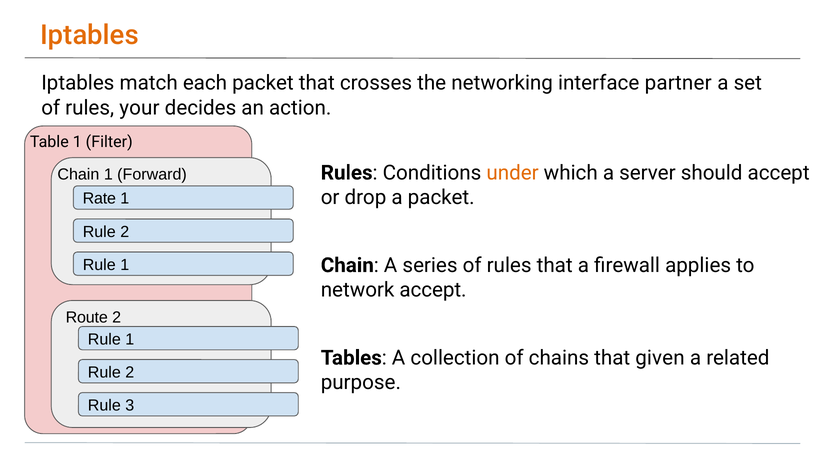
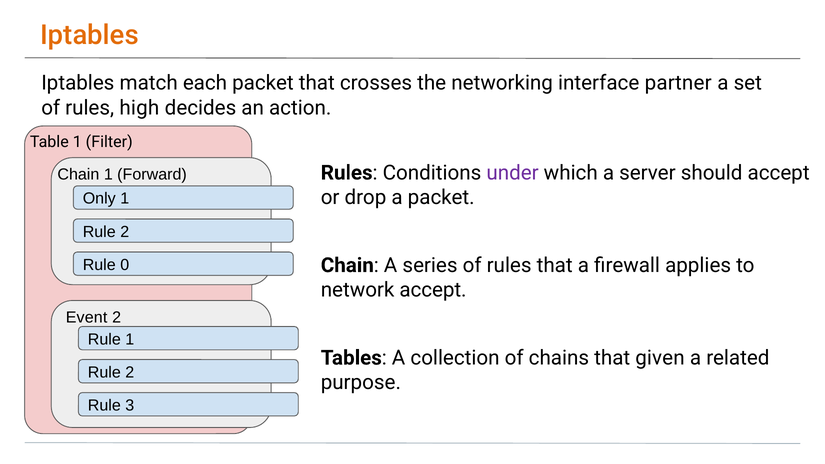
your: your -> high
under colour: orange -> purple
Rate: Rate -> Only
1 at (125, 265): 1 -> 0
Route: Route -> Event
